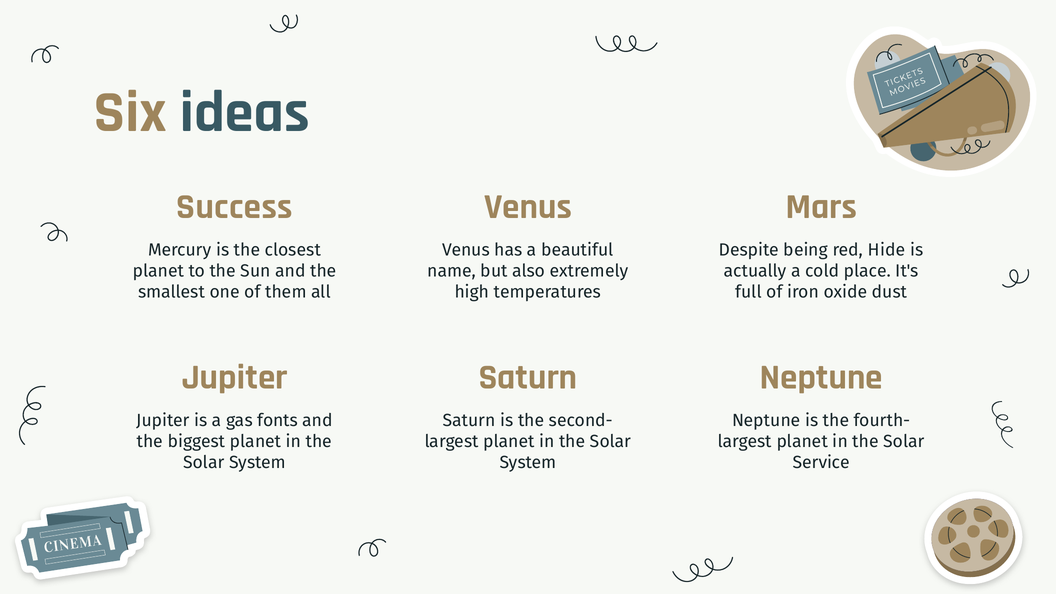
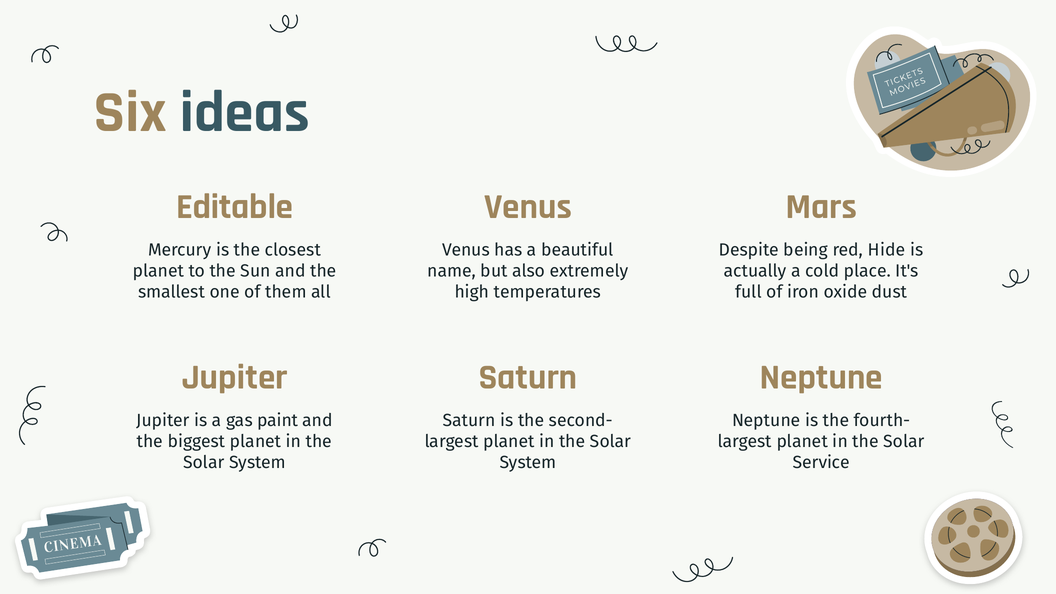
Success: Success -> Editable
fonts: fonts -> paint
